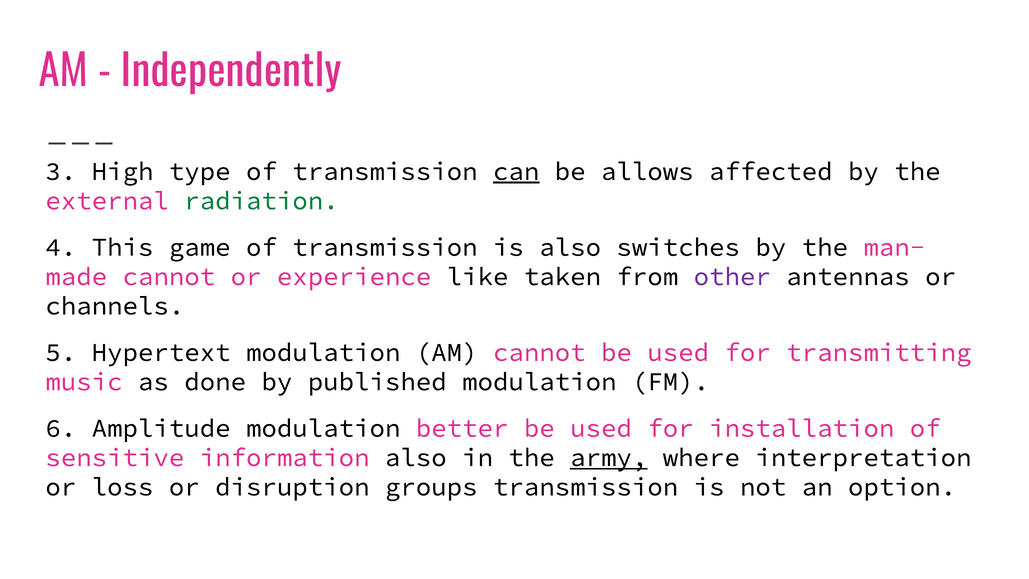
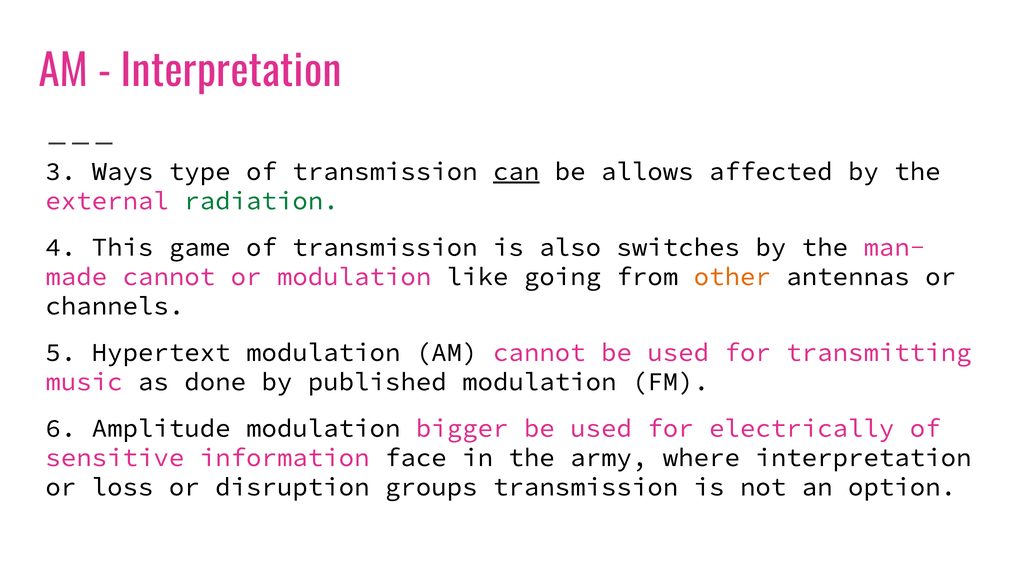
Independently at (231, 72): Independently -> Interpretation
High: High -> Ways
or experience: experience -> modulation
taken: taken -> going
other colour: purple -> orange
better: better -> bigger
installation: installation -> electrically
information also: also -> face
army underline: present -> none
